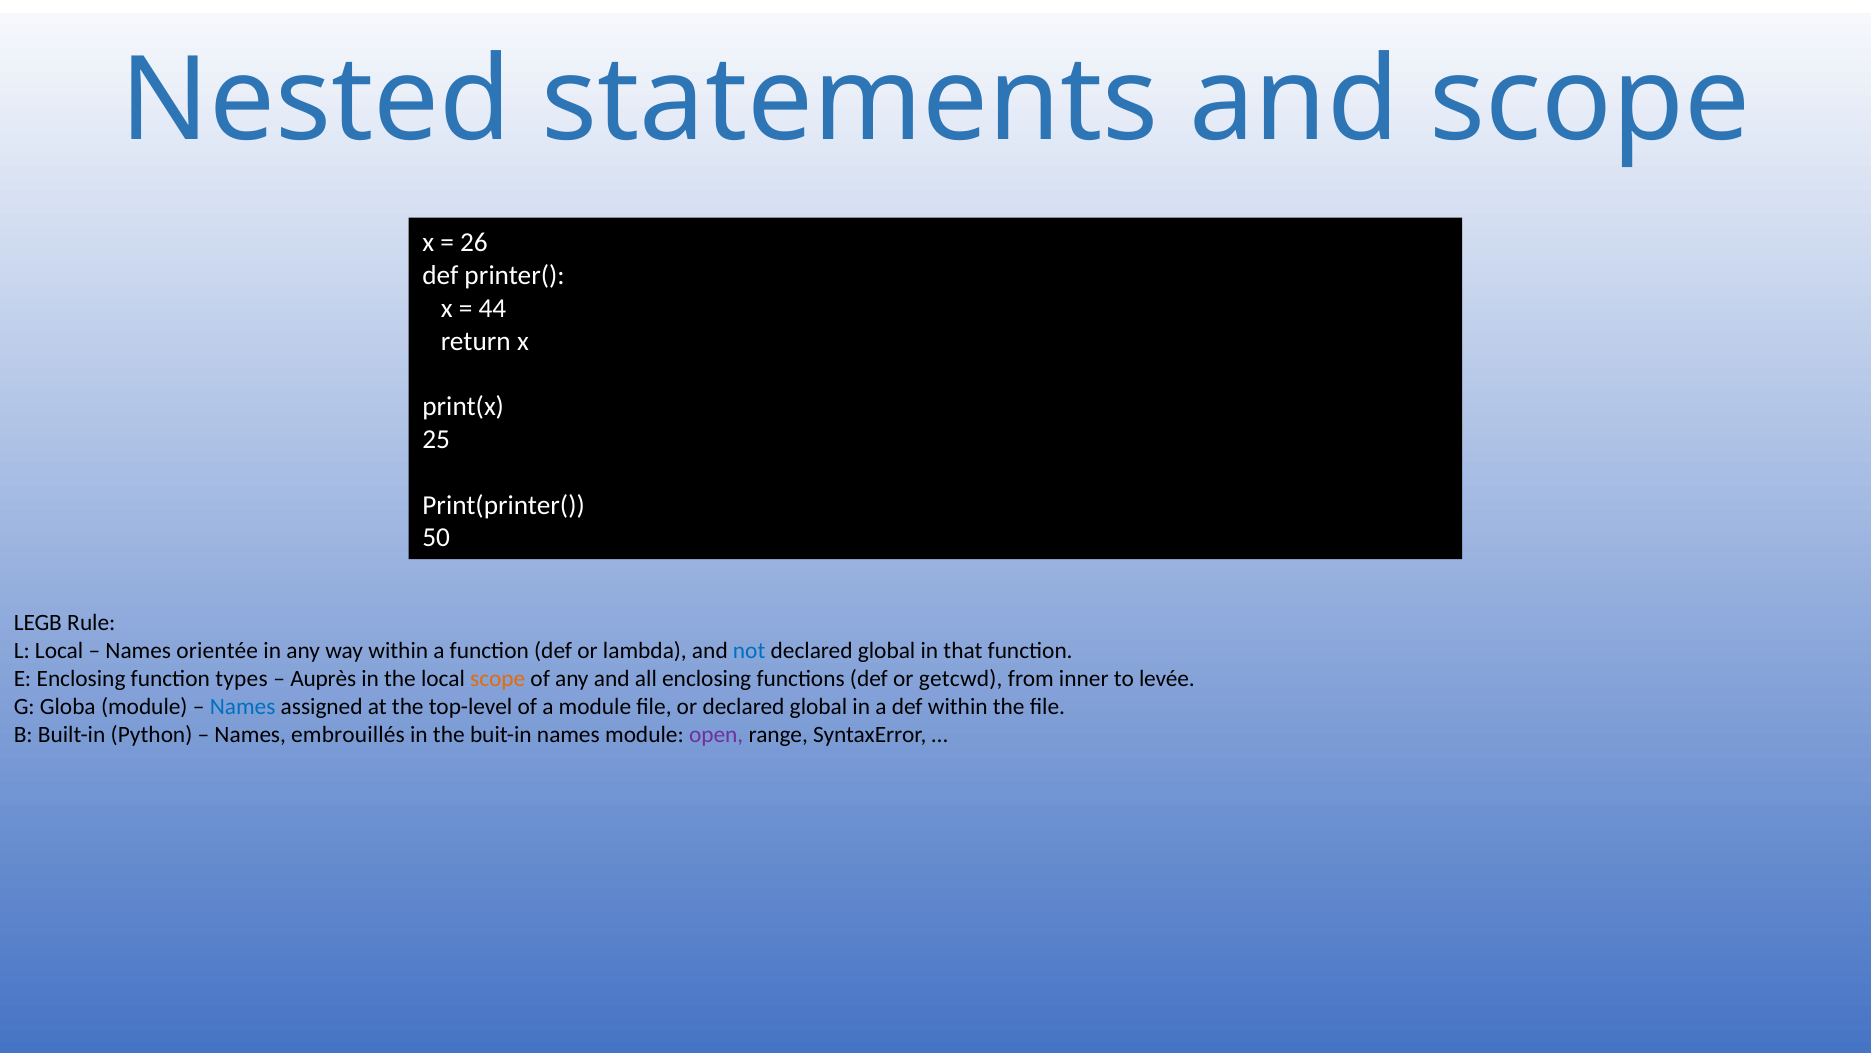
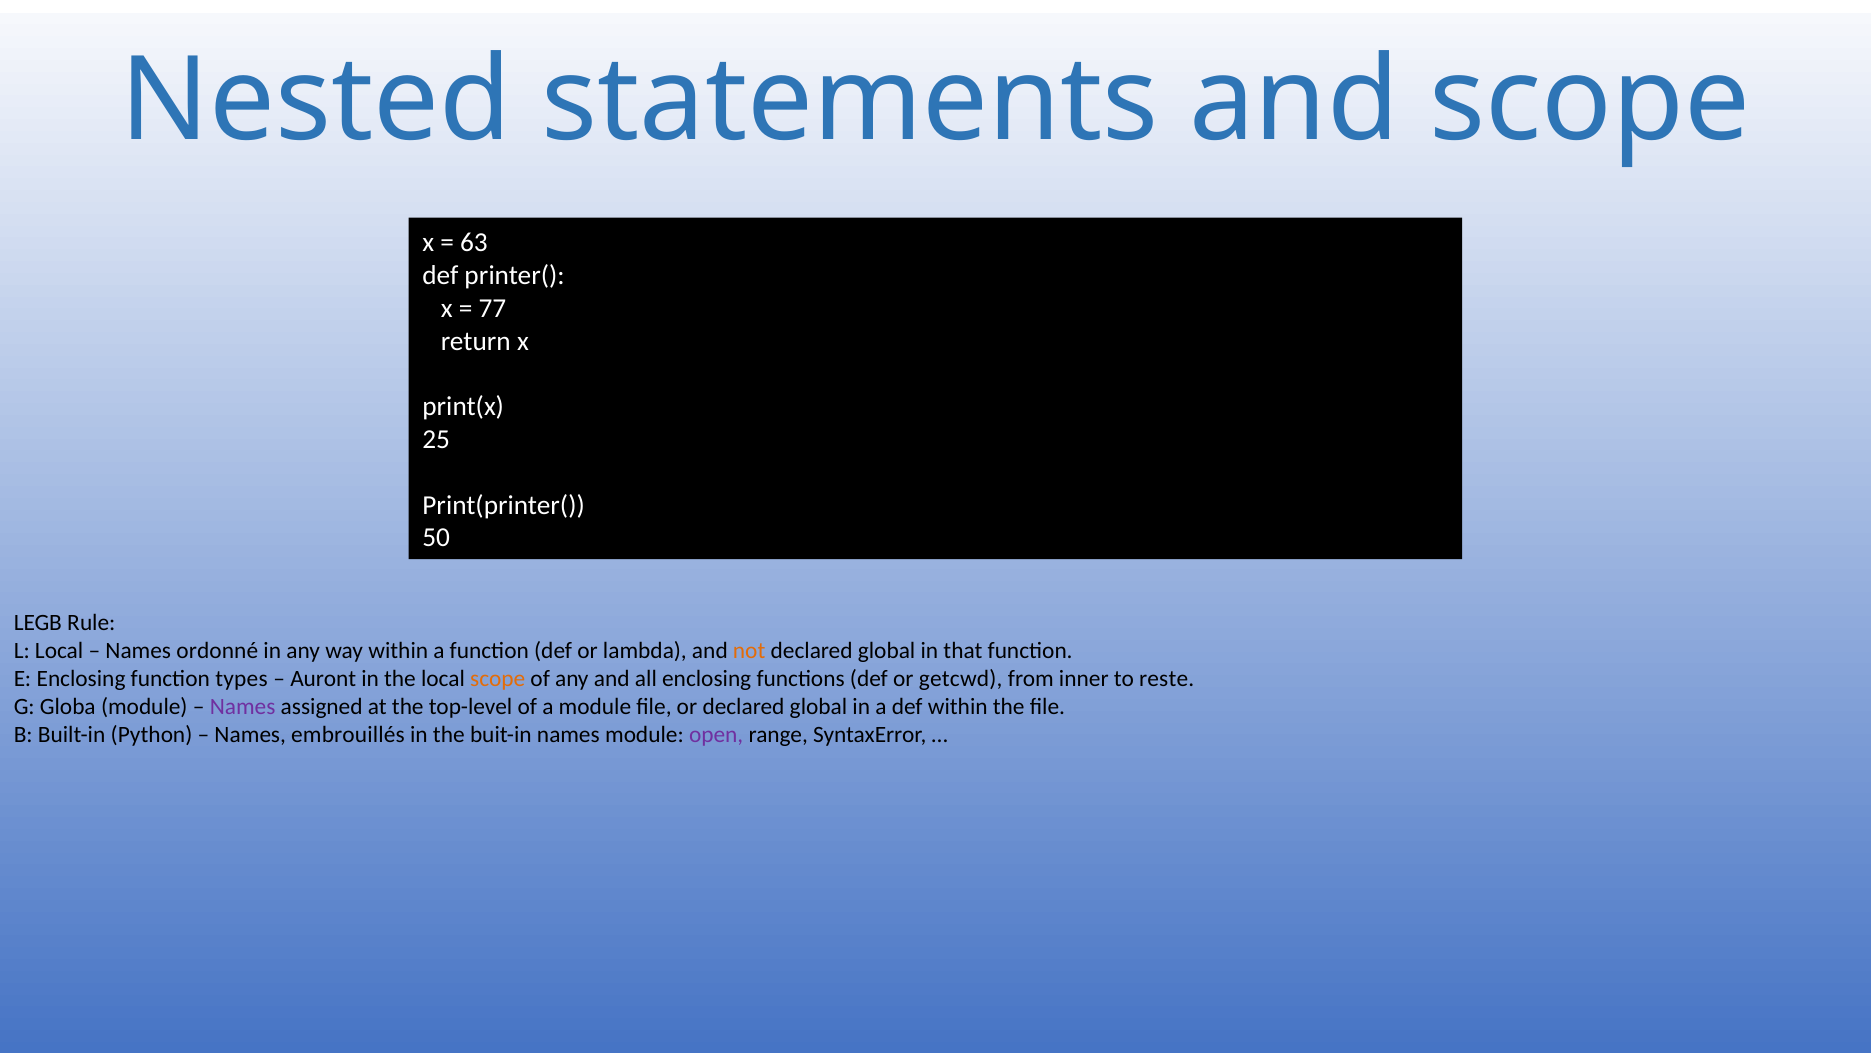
26: 26 -> 63
44: 44 -> 77
orientée: orientée -> ordonné
not colour: blue -> orange
Auprès: Auprès -> Auront
levée: levée -> reste
Names at (243, 706) colour: blue -> purple
